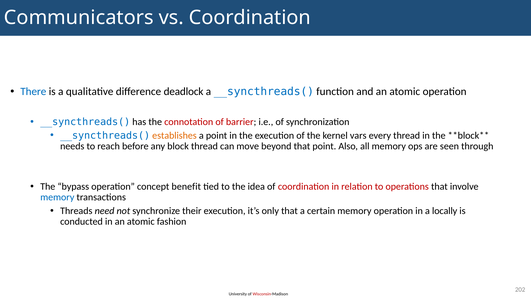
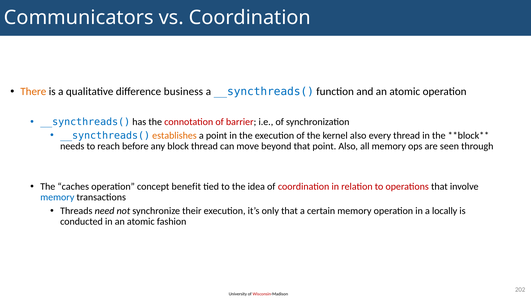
There colour: blue -> orange
deadlock: deadlock -> business
kernel vars: vars -> also
bypass: bypass -> caches
